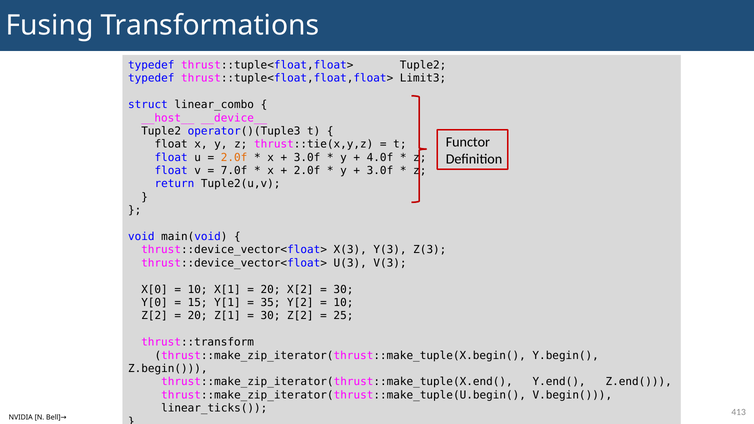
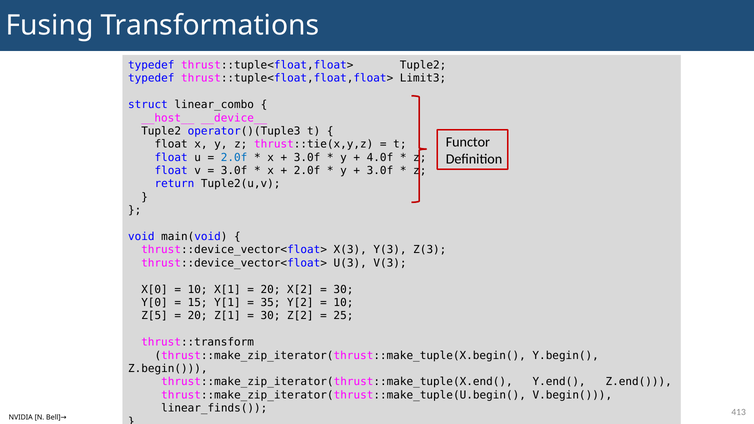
2.0f at (234, 158) colour: orange -> blue
7.0f at (234, 171): 7.0f -> 3.0f
Z[2 at (155, 316): Z[2 -> Z[5
linear_ticks(: linear_ticks( -> linear_finds(
